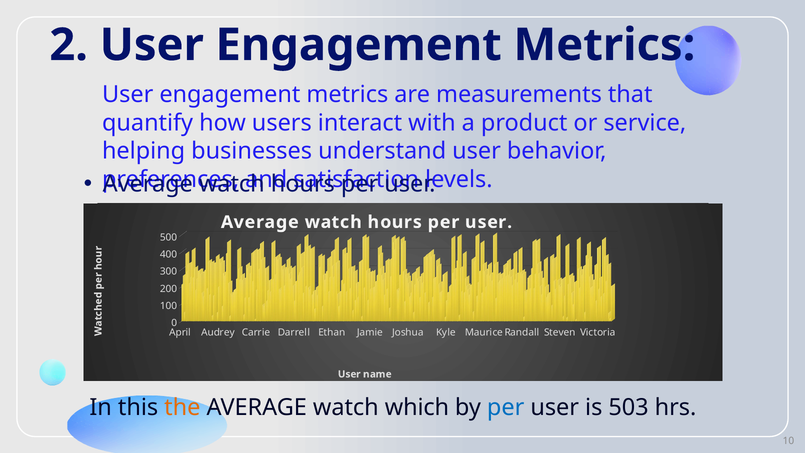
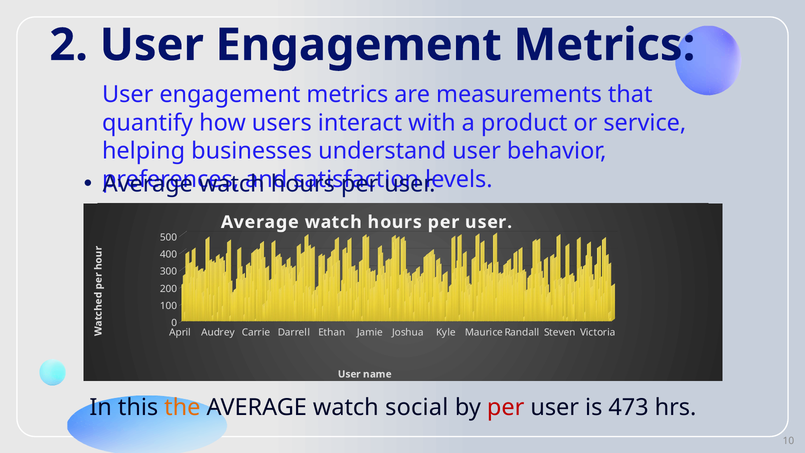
which: which -> social
per at (506, 408) colour: blue -> red
503: 503 -> 473
